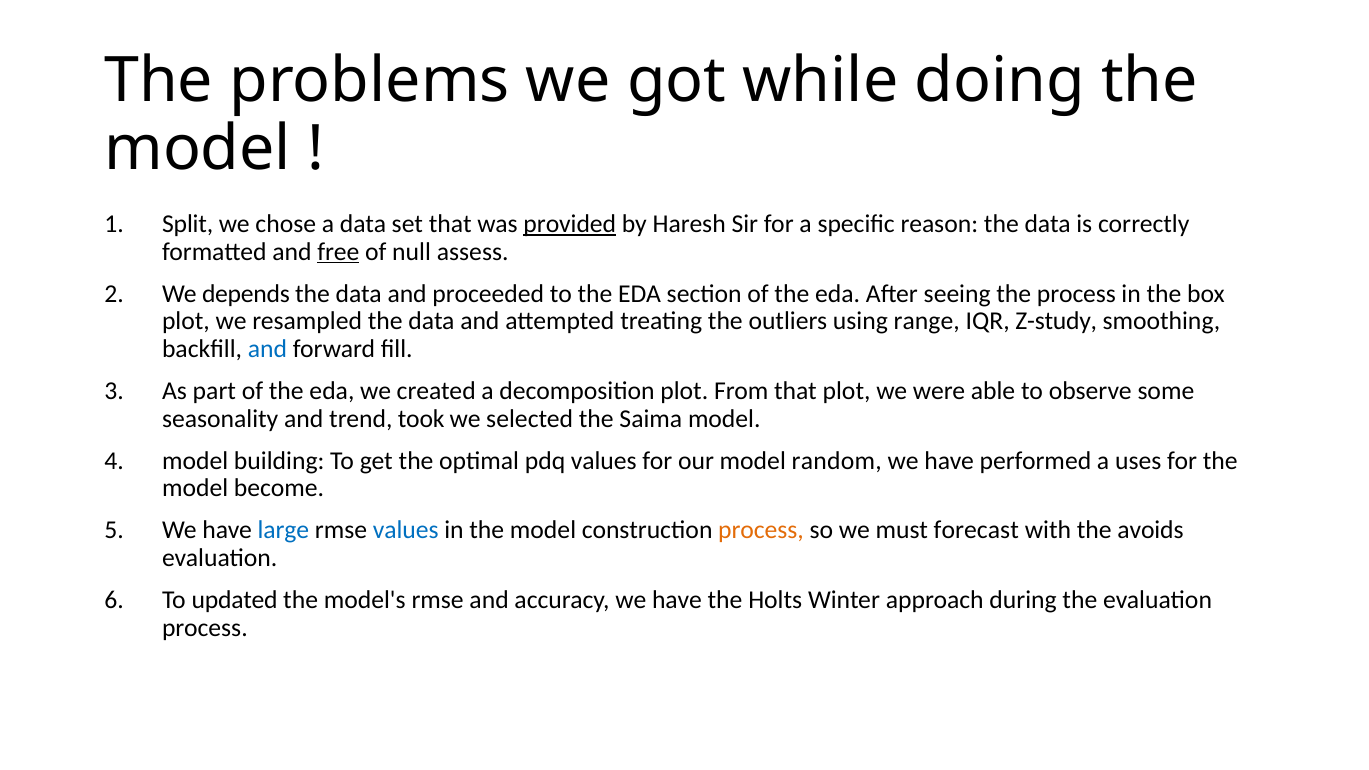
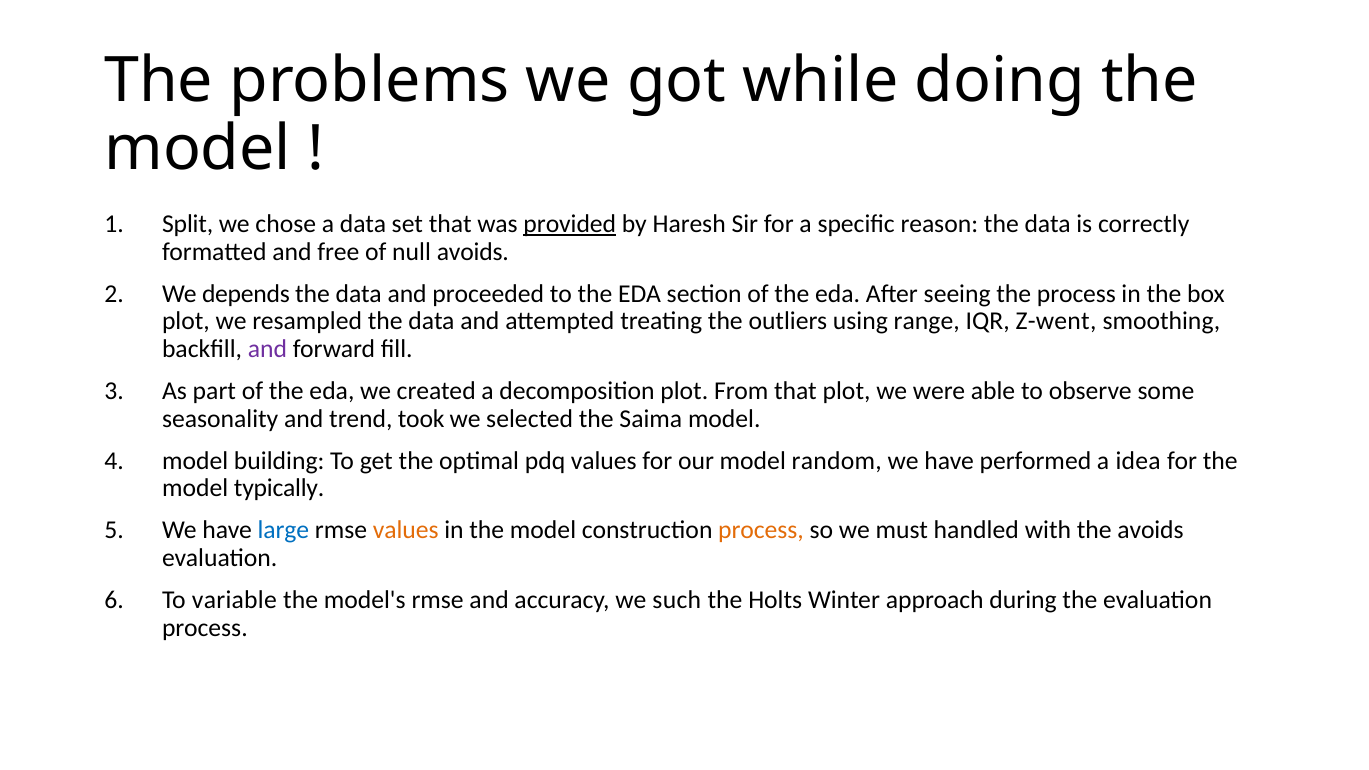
free underline: present -> none
null assess: assess -> avoids
Z-study: Z-study -> Z-went
and at (267, 349) colour: blue -> purple
uses: uses -> idea
become: become -> typically
values at (406, 530) colour: blue -> orange
forecast: forecast -> handled
updated: updated -> variable
accuracy we have: have -> such
